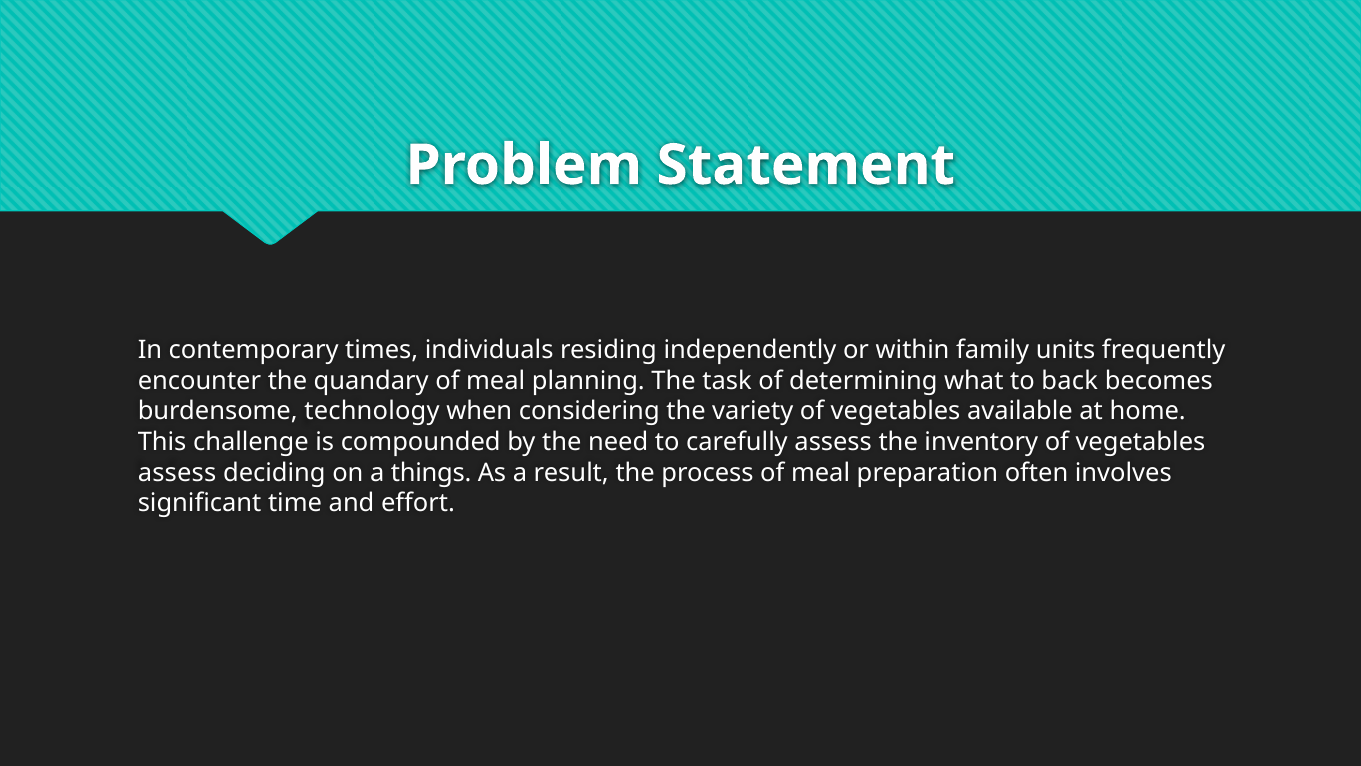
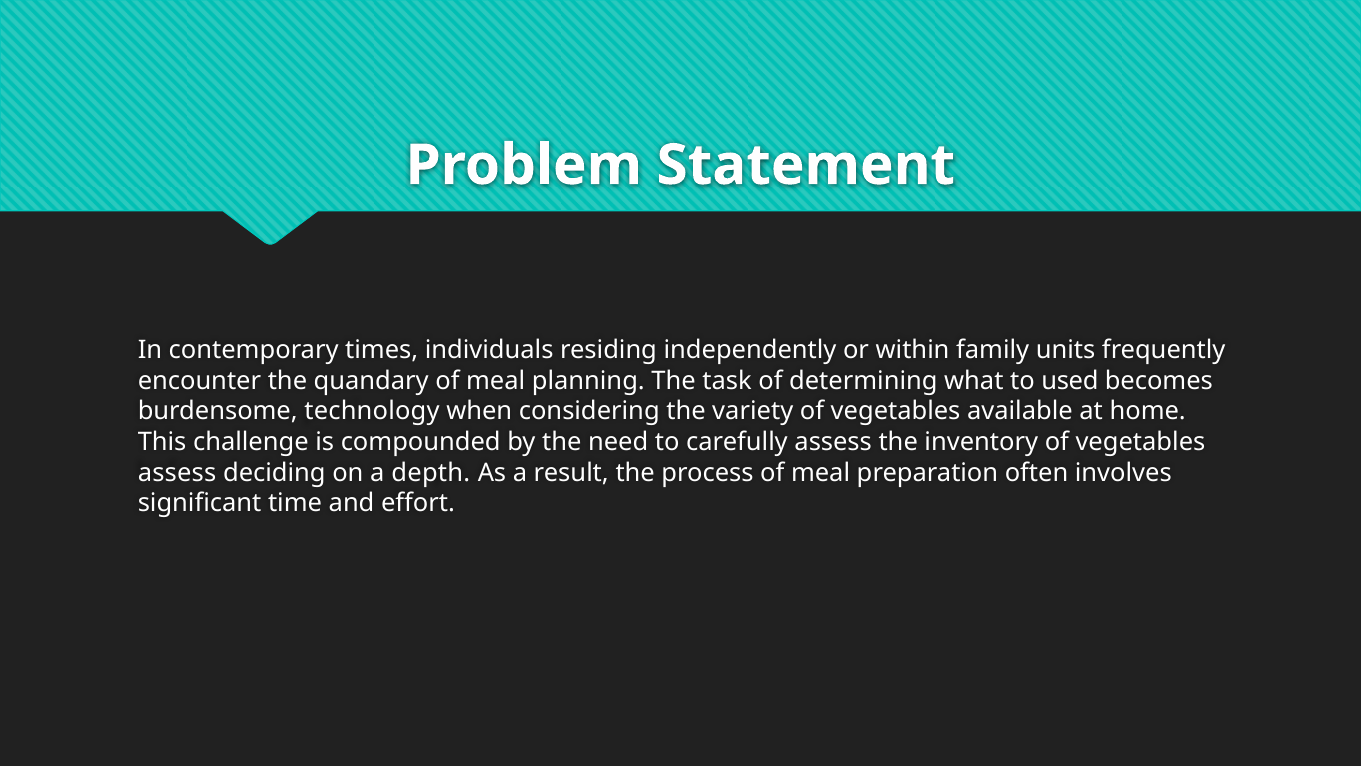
back: back -> used
things: things -> depth
